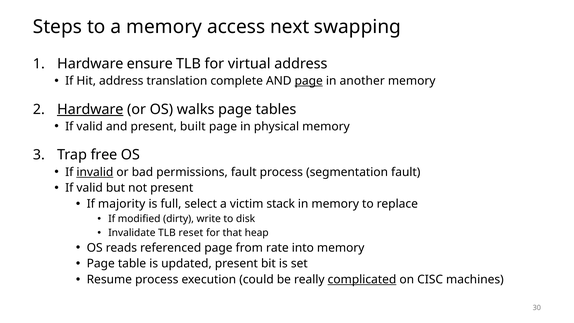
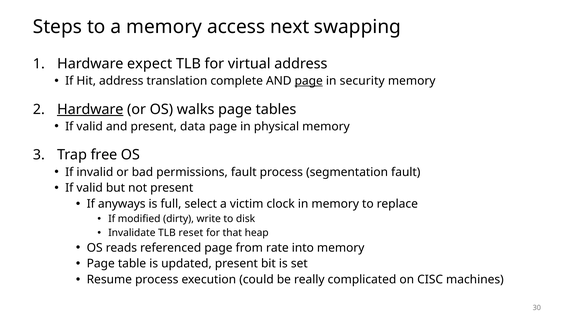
ensure: ensure -> expect
another: another -> security
built: built -> data
invalid underline: present -> none
majority: majority -> anyways
stack: stack -> clock
complicated underline: present -> none
